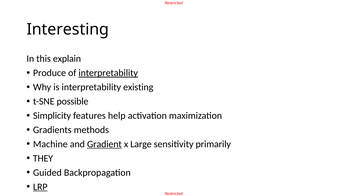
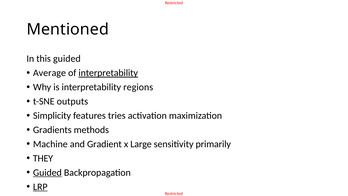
Interesting: Interesting -> Mentioned
this explain: explain -> guided
Produce: Produce -> Average
existing: existing -> regions
possible: possible -> outputs
help: help -> tries
Gradient underline: present -> none
Guided at (47, 172) underline: none -> present
